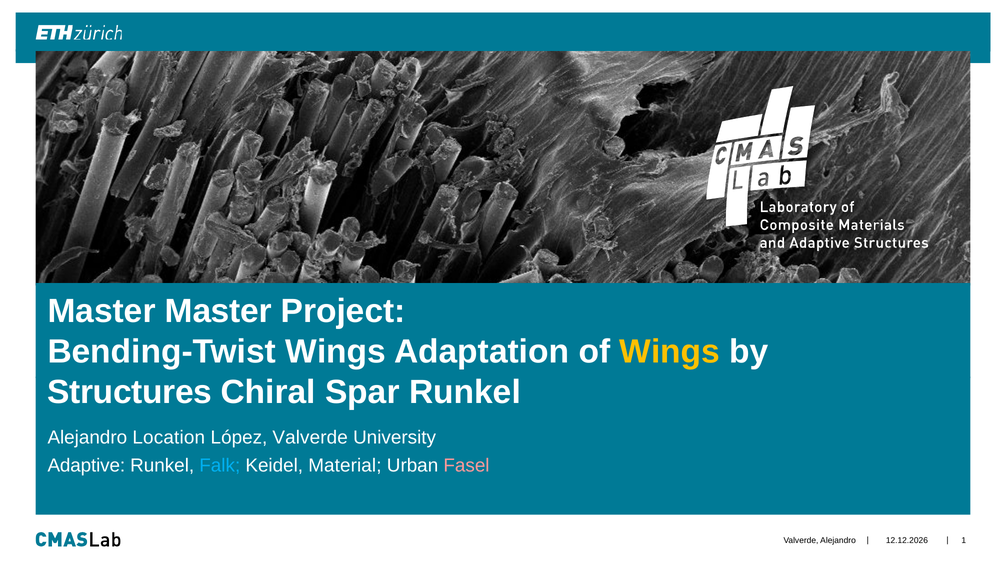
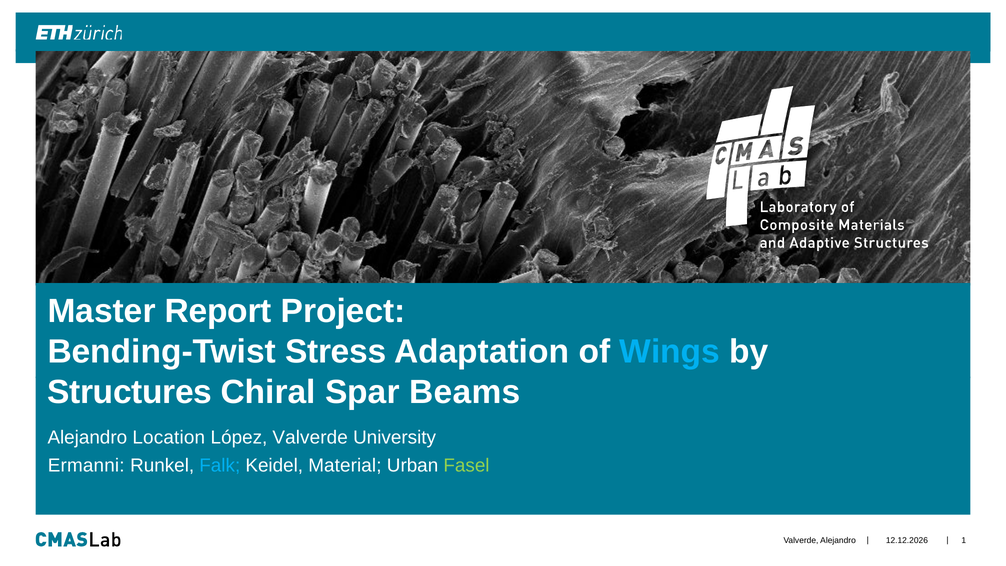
Master Master: Master -> Report
Bending-Twist Wings: Wings -> Stress
Wings at (670, 352) colour: yellow -> light blue
Spar Runkel: Runkel -> Beams
Adaptive: Adaptive -> Ermanni
Fasel colour: pink -> light green
